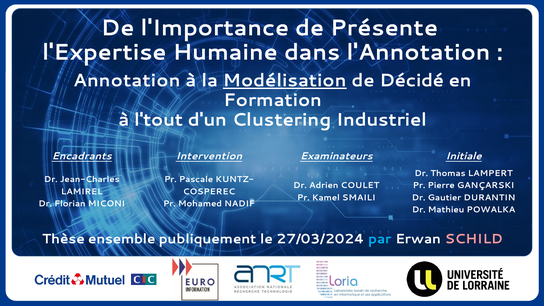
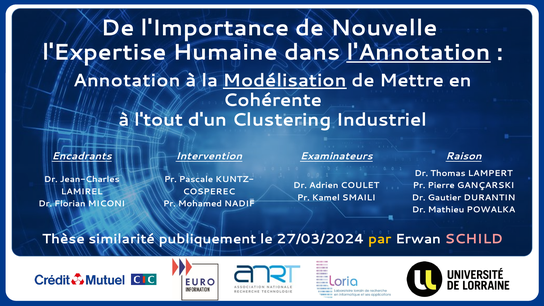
Présente: Présente -> Nouvelle
l'Annotation underline: none -> present
Décidé: Décidé -> Mettre
Formation: Formation -> Cohérente
Initiale: Initiale -> Raison
ensemble: ensemble -> similarité
par colour: light blue -> yellow
